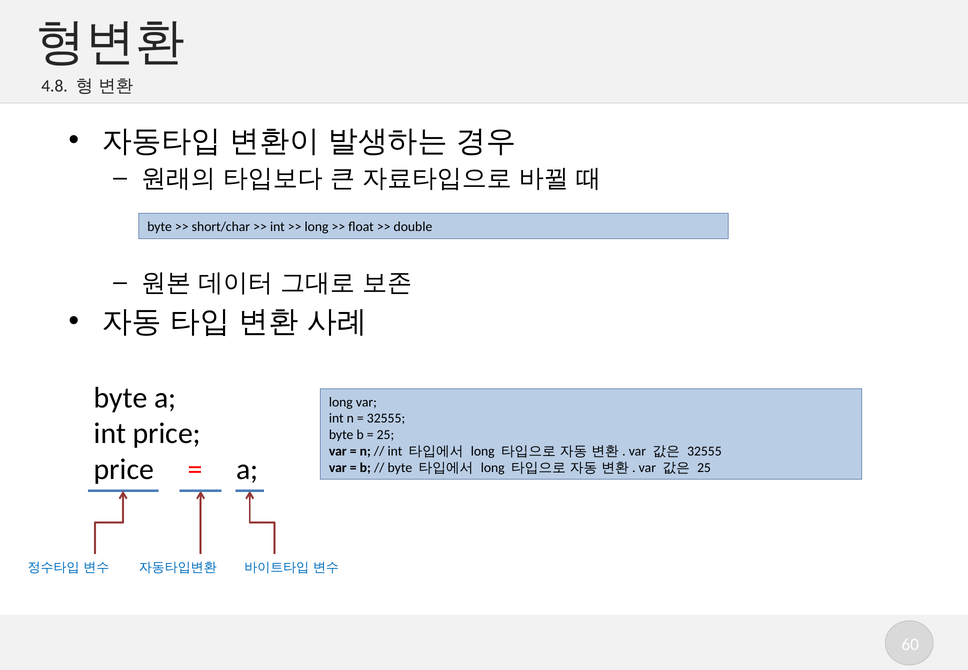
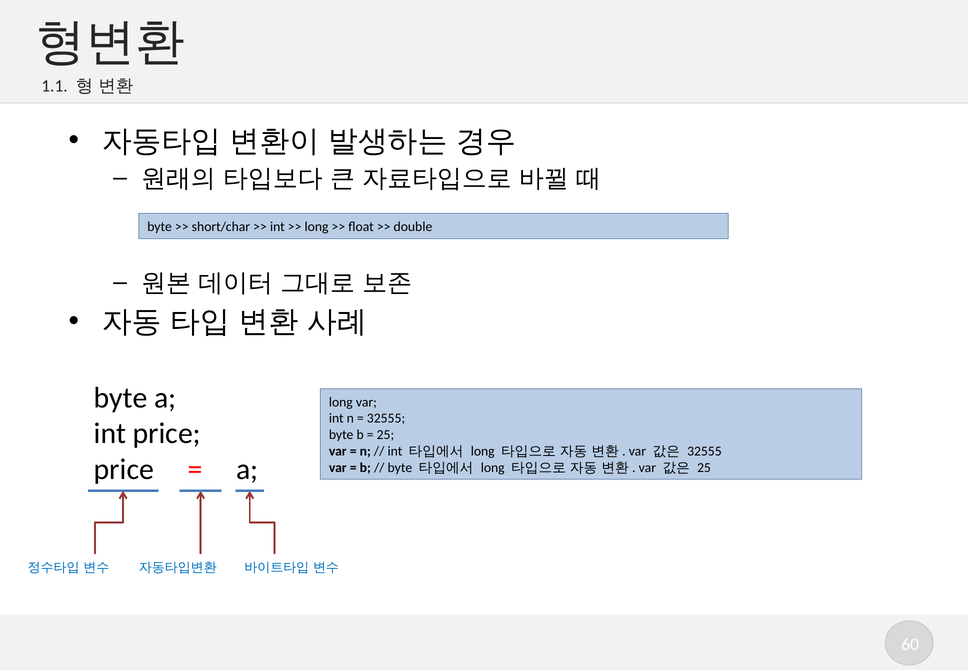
4.8: 4.8 -> 1.1
